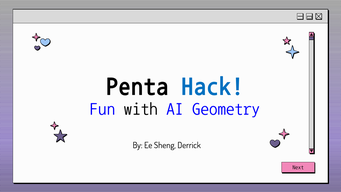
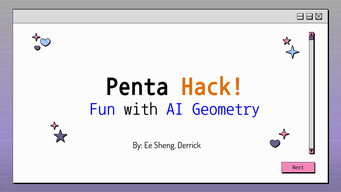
Hack colour: blue -> orange
